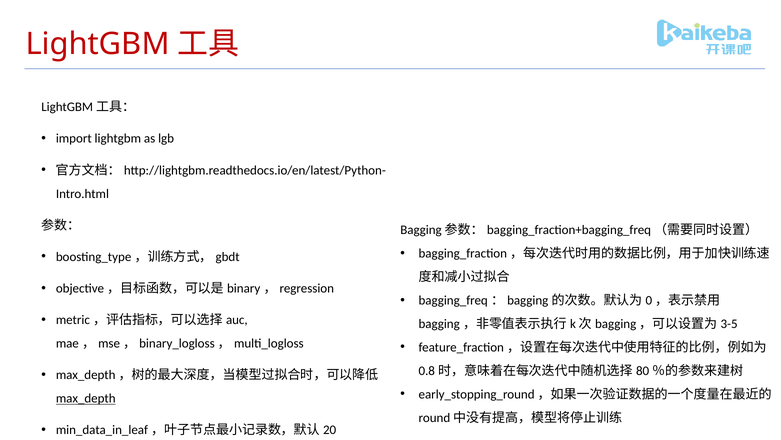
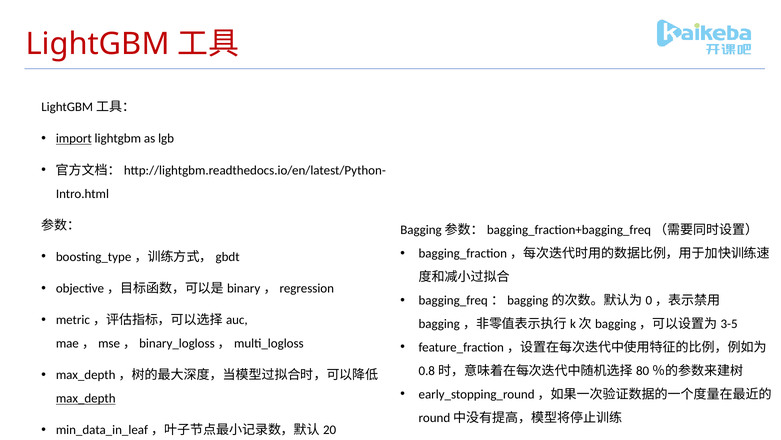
import underline: none -> present
